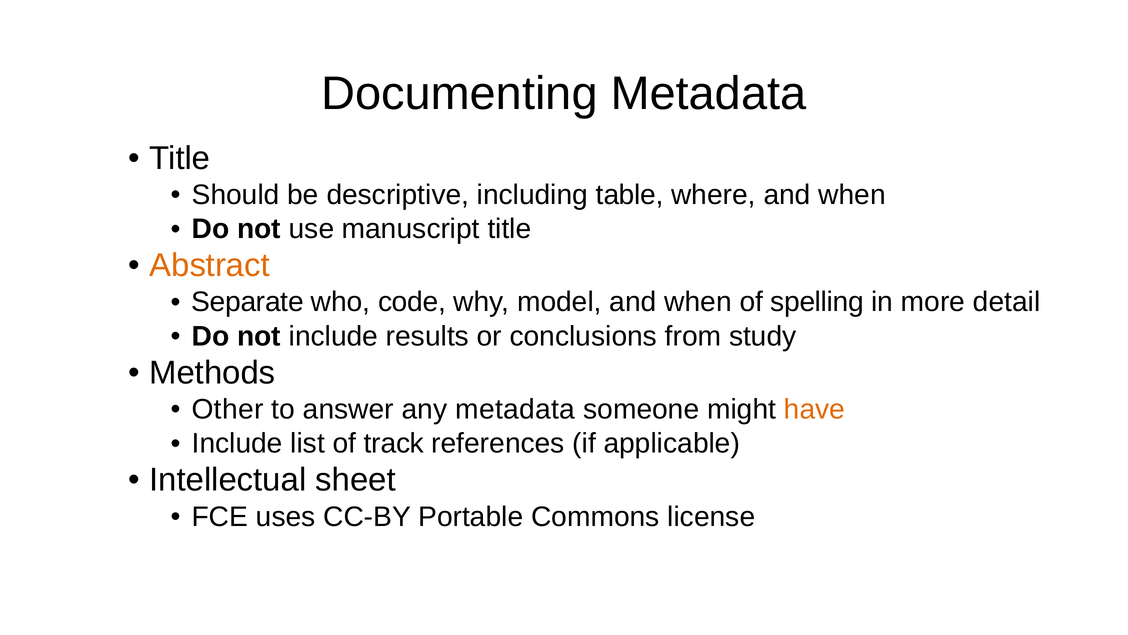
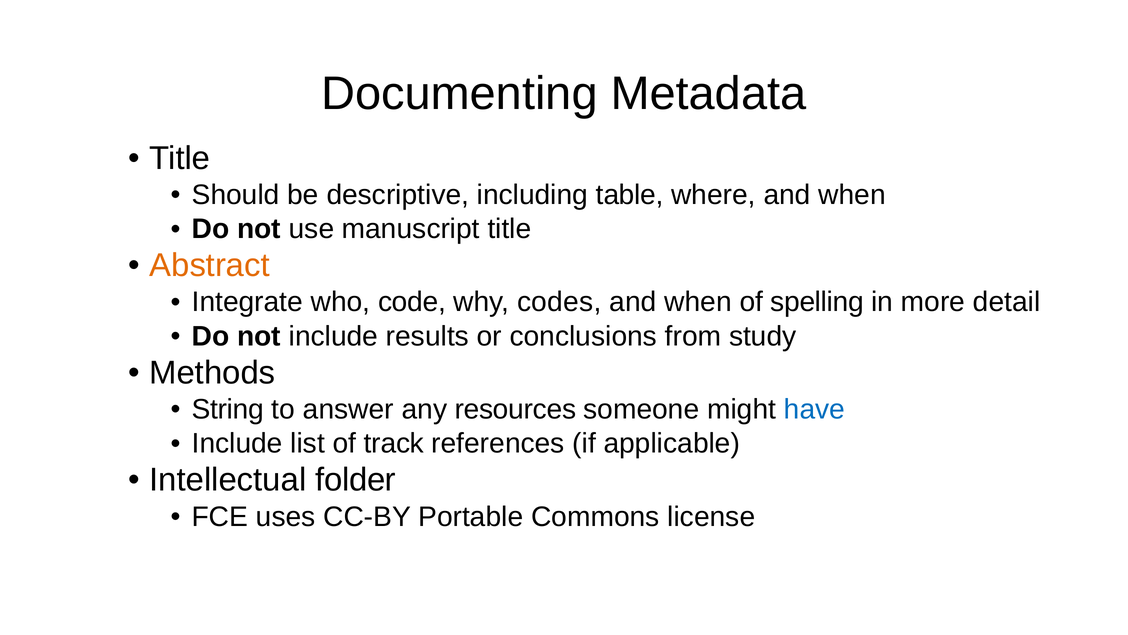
Separate: Separate -> Integrate
model: model -> codes
Other: Other -> String
any metadata: metadata -> resources
have colour: orange -> blue
sheet: sheet -> folder
